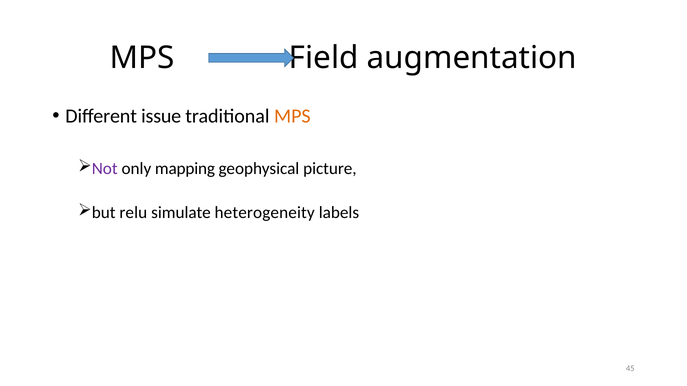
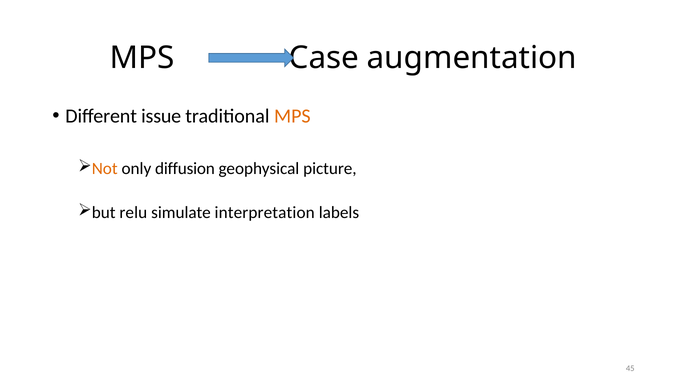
Field: Field -> Case
Not colour: purple -> orange
mapping: mapping -> diffusion
heterogeneity: heterogeneity -> interpretation
